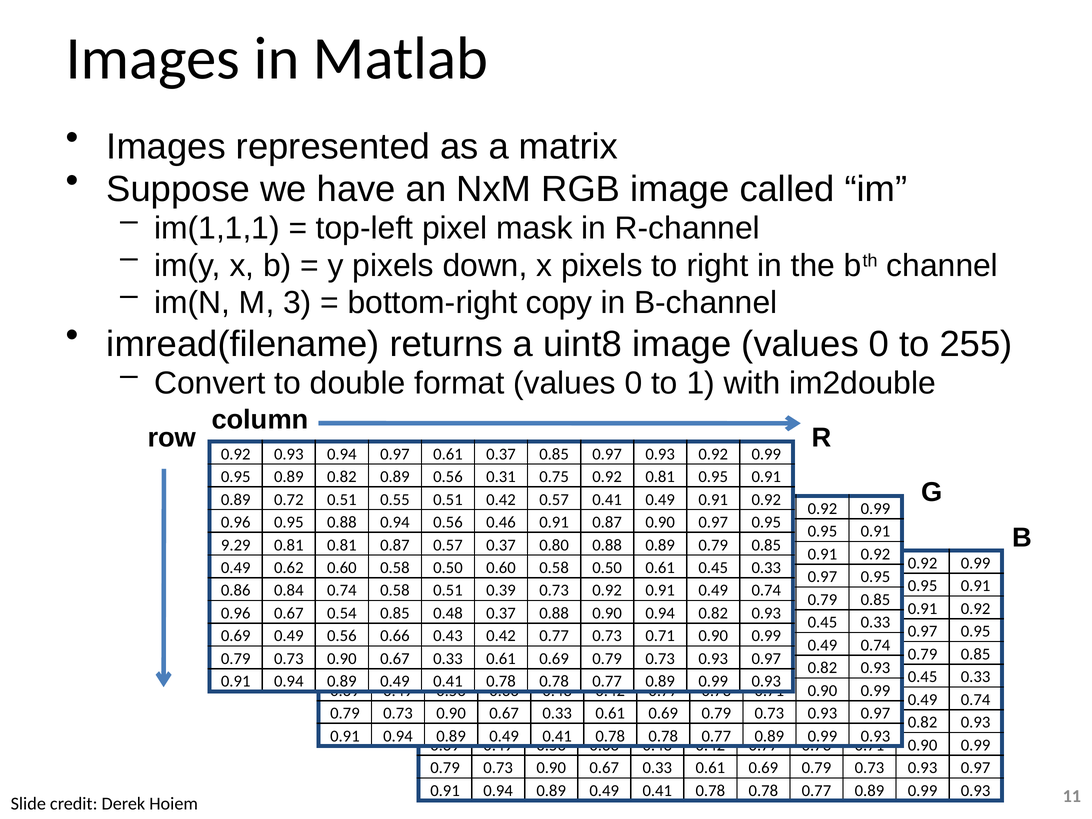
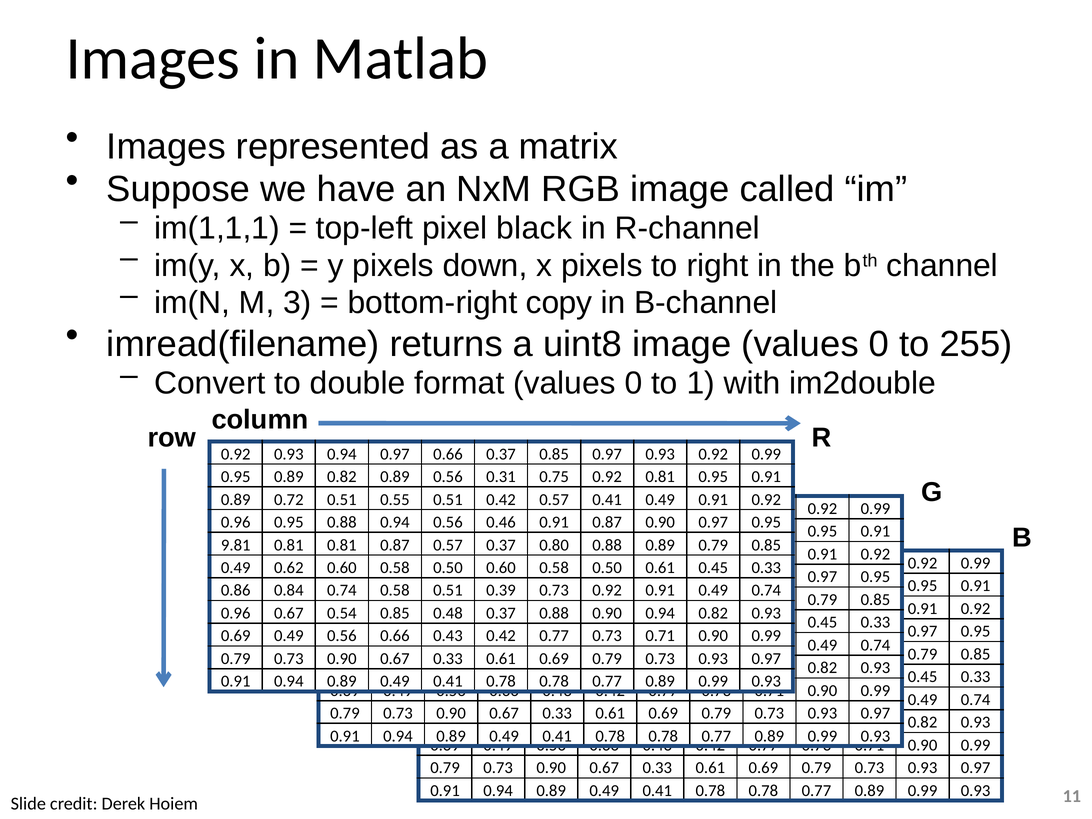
mask: mask -> black
0.97 0.61: 0.61 -> 0.66
9.29: 9.29 -> 9.81
